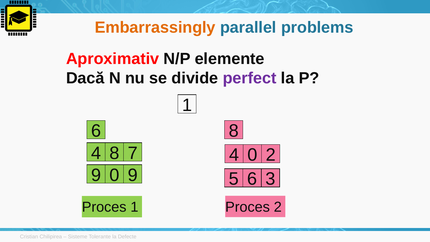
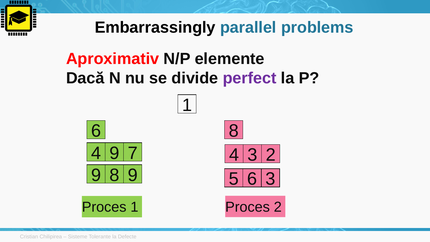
Embarrassingly colour: orange -> black
4 8: 8 -> 9
4 0: 0 -> 3
9 0: 0 -> 8
